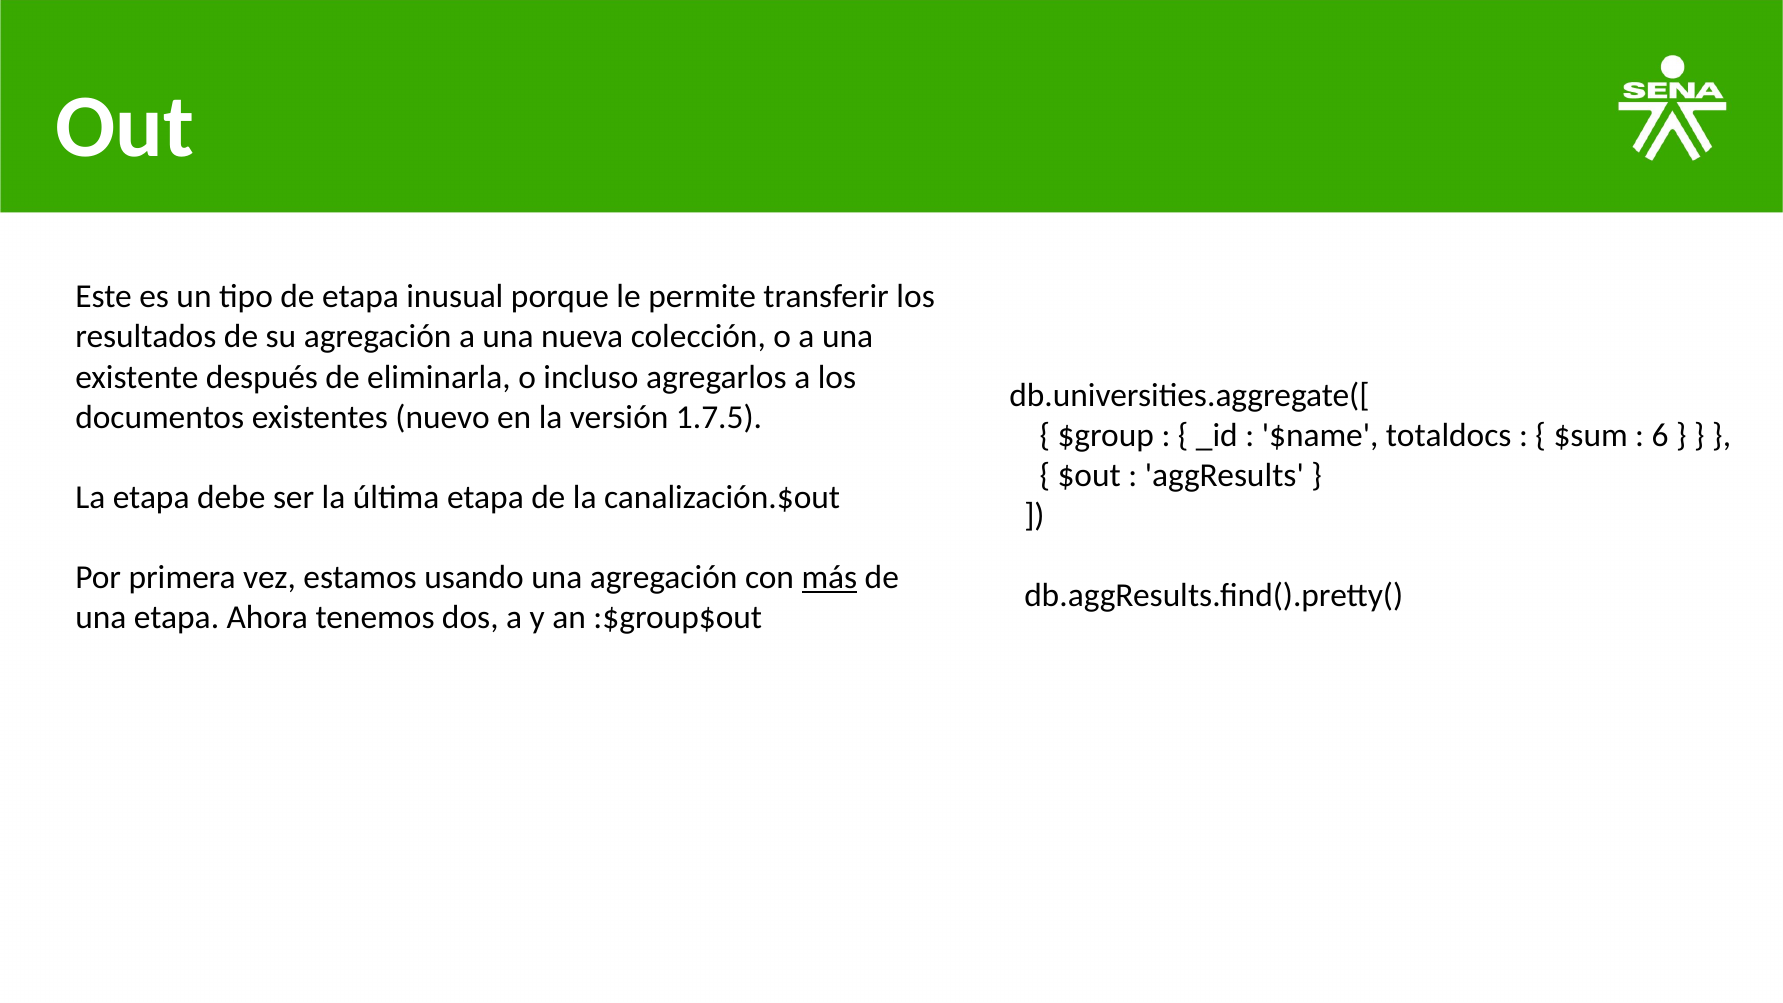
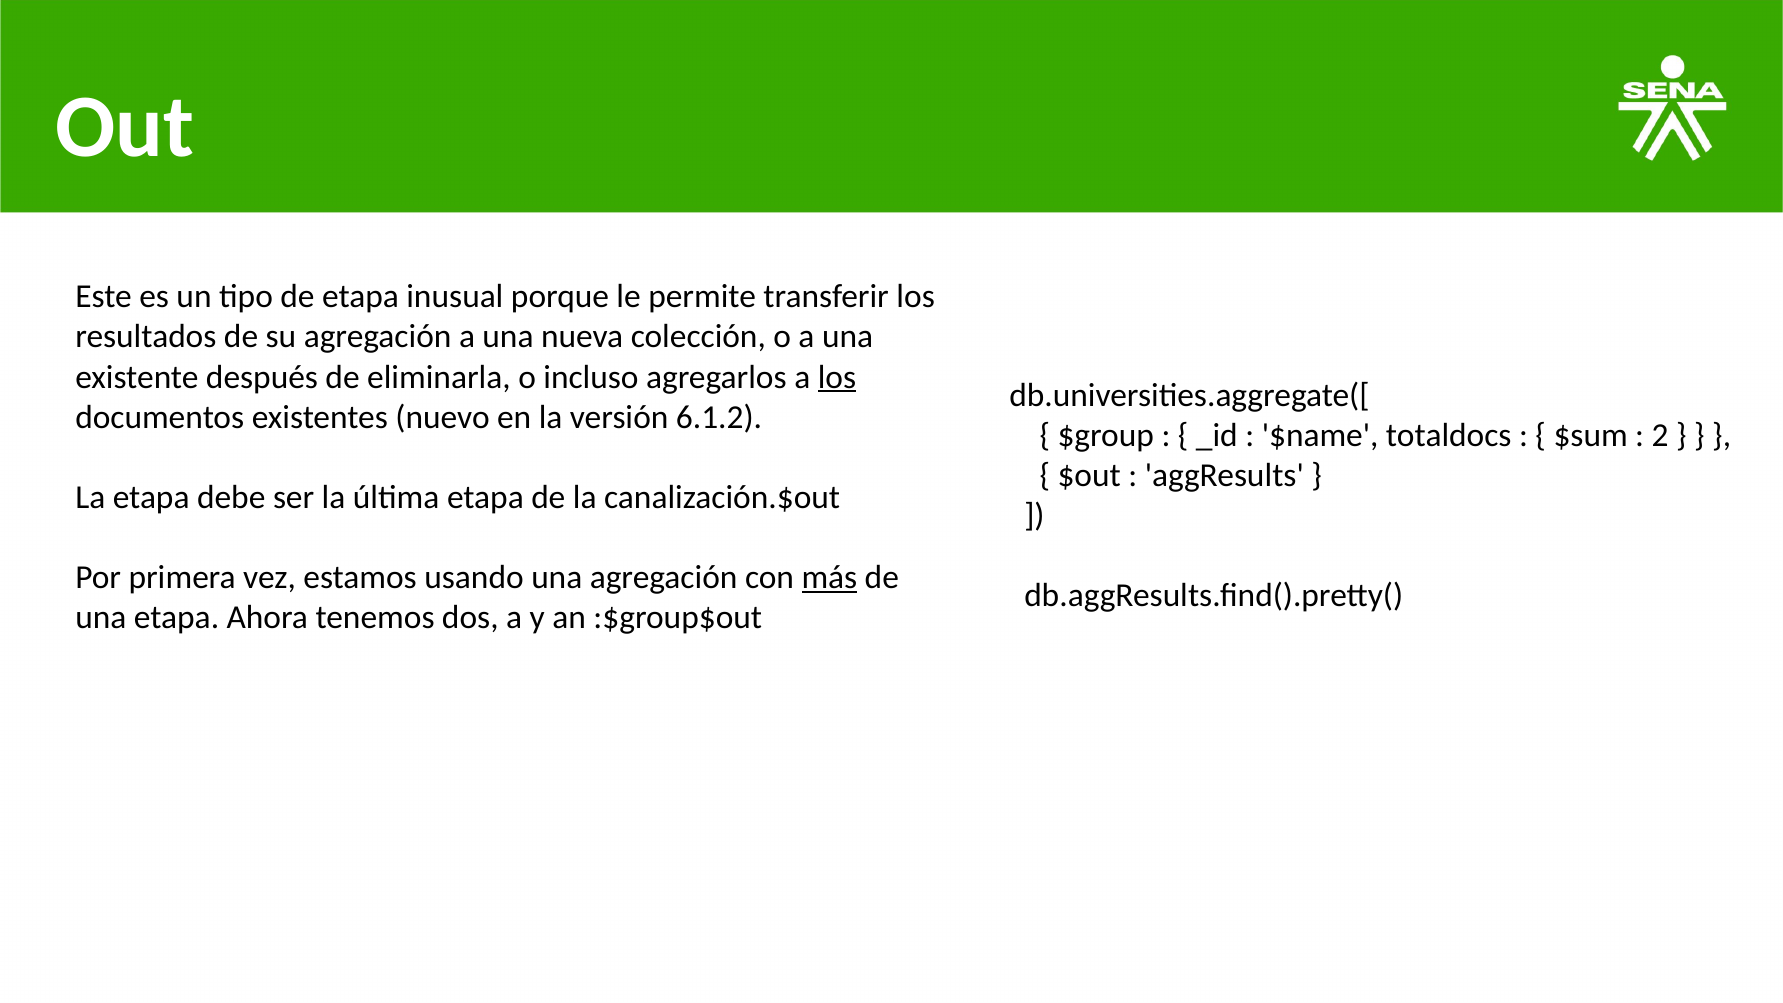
los at (837, 377) underline: none -> present
1.7.5: 1.7.5 -> 6.1.2
6: 6 -> 2
